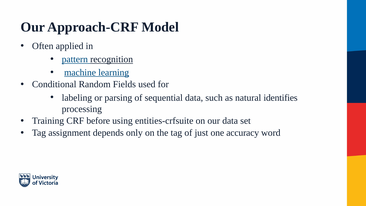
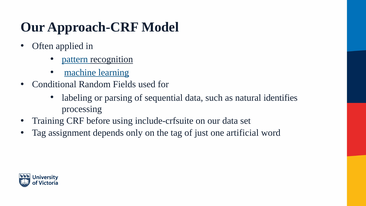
entities-crfsuite: entities-crfsuite -> include-crfsuite
accuracy: accuracy -> artificial
